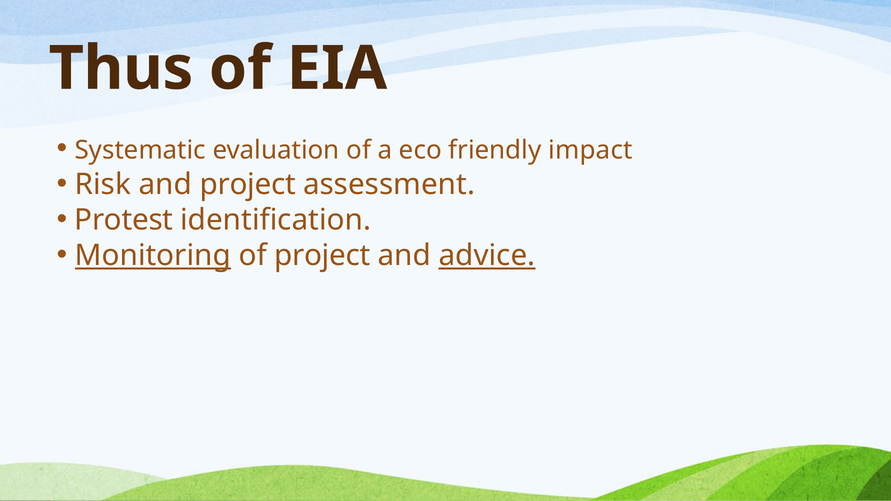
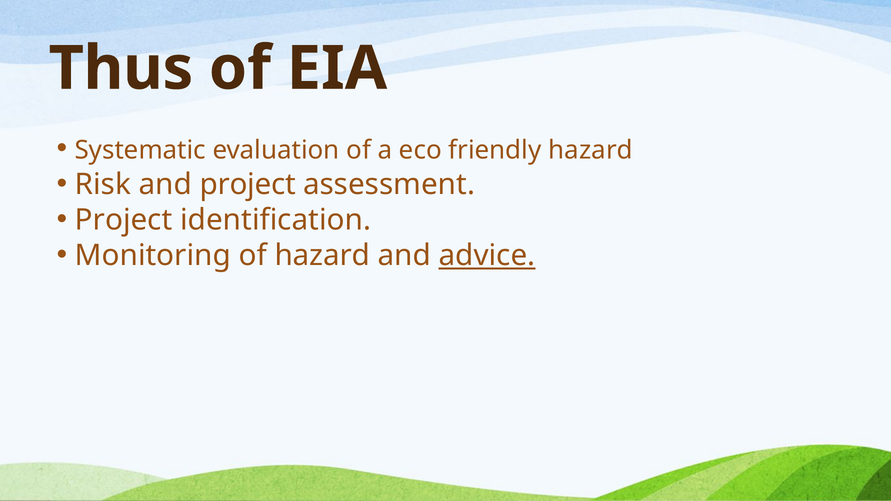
friendly impact: impact -> hazard
Protest at (124, 220): Protest -> Project
Monitoring underline: present -> none
of project: project -> hazard
